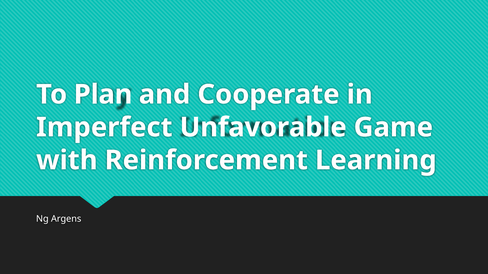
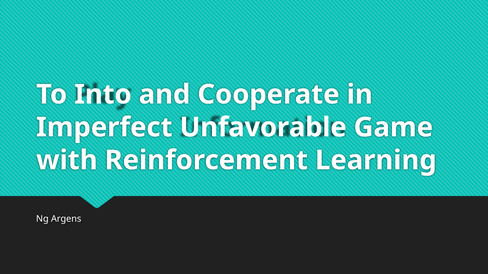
Plan: Plan -> Into
